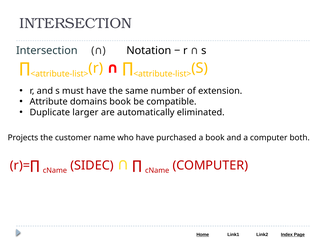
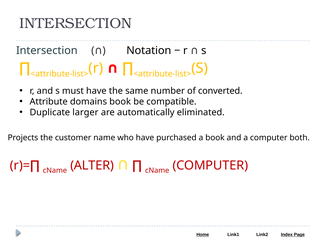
extension: extension -> converted
SIDEC: SIDEC -> ALTER
